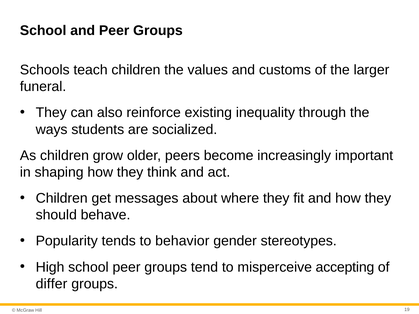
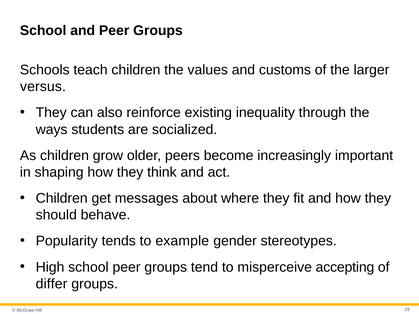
funeral: funeral -> versus
behavior: behavior -> example
